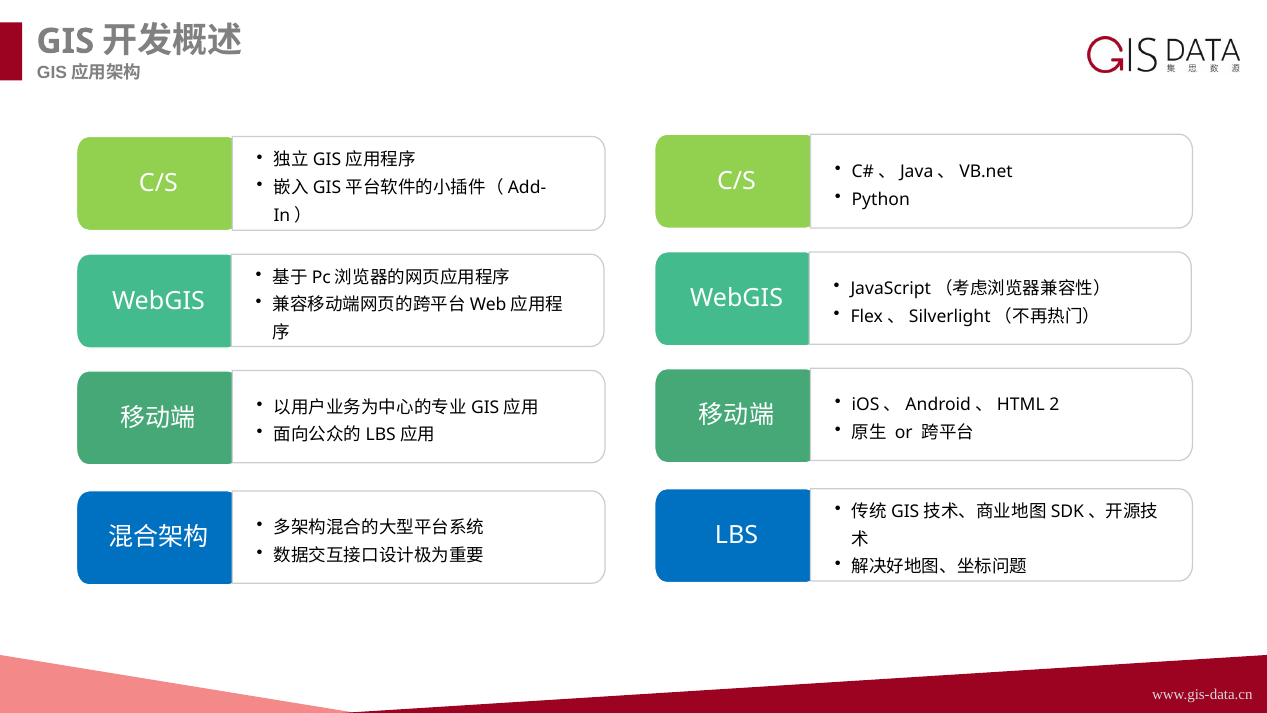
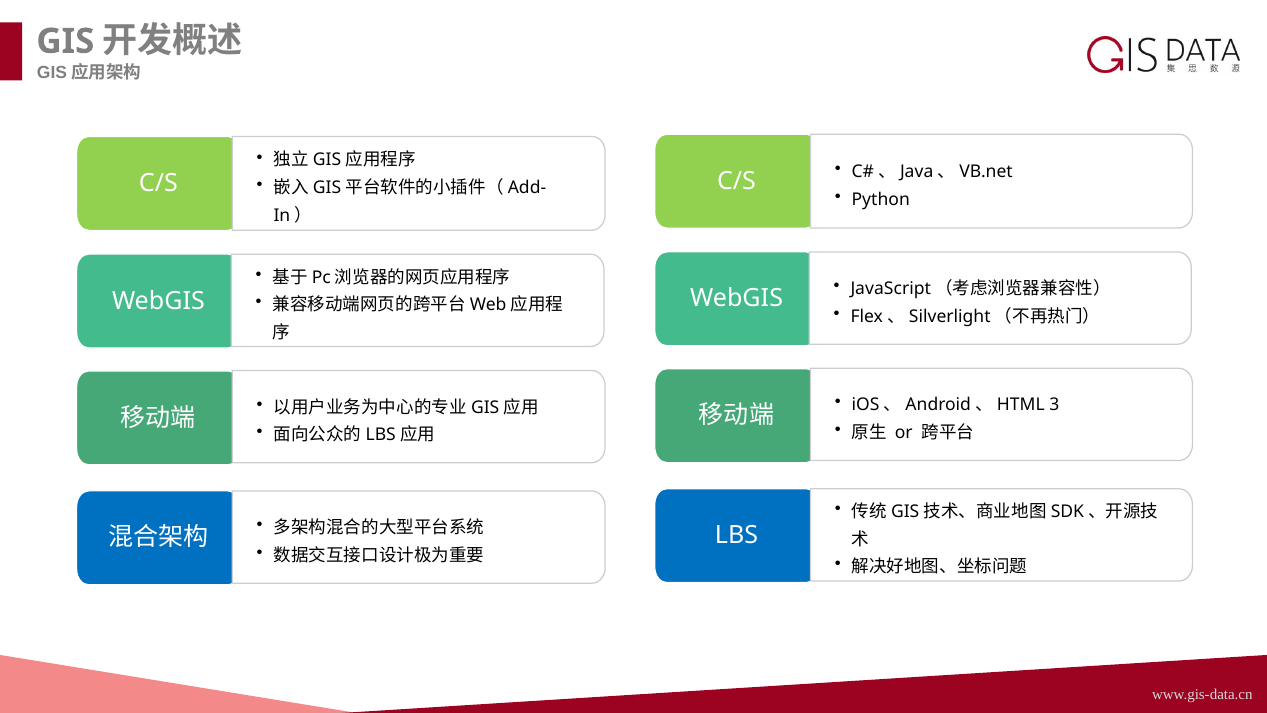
2: 2 -> 3
